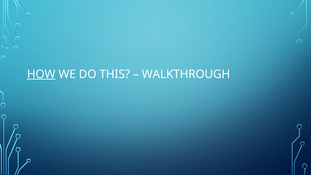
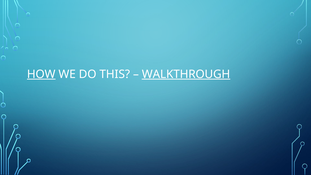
WALKTHROUGH underline: none -> present
